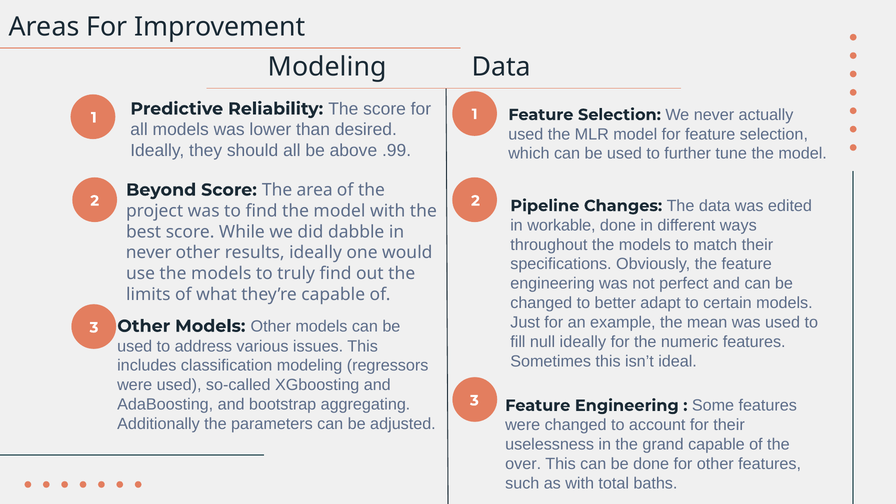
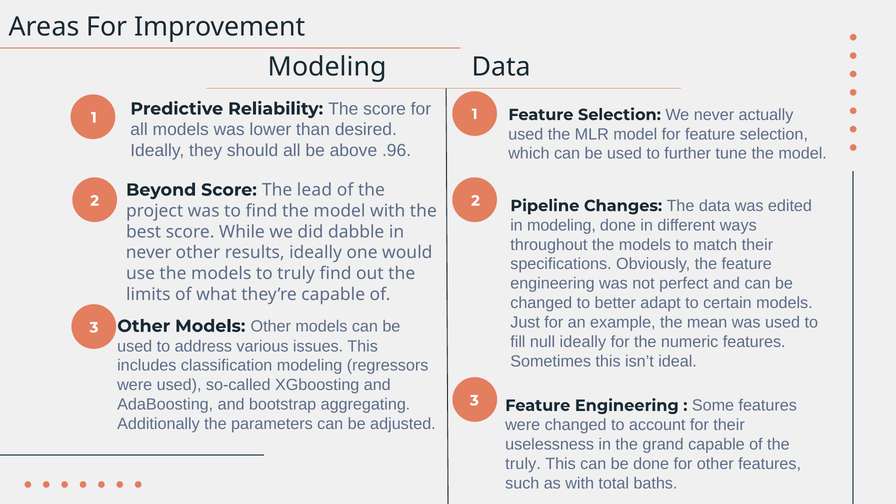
.99: .99 -> .96
area: area -> lead
in workable: workable -> modeling
over at (523, 464): over -> truly
